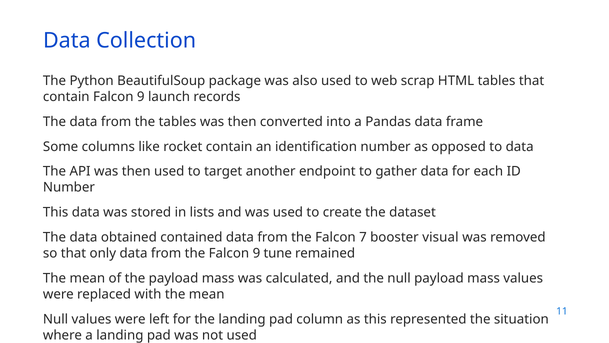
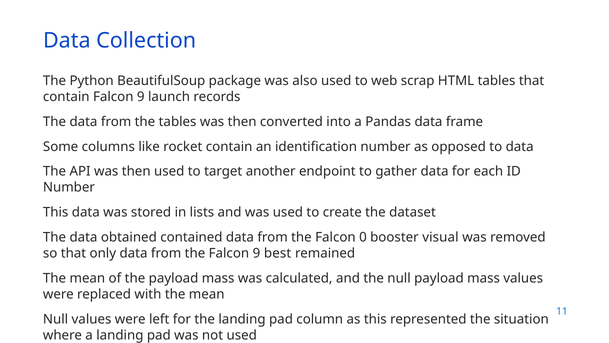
7: 7 -> 0
tune: tune -> best
